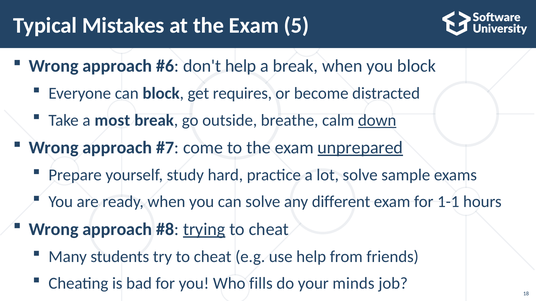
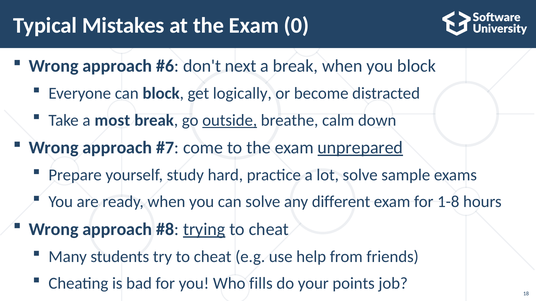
5: 5 -> 0
don't help: help -> next
requires: requires -> logically
outside underline: none -> present
down underline: present -> none
1-1: 1-1 -> 1-8
minds: minds -> points
